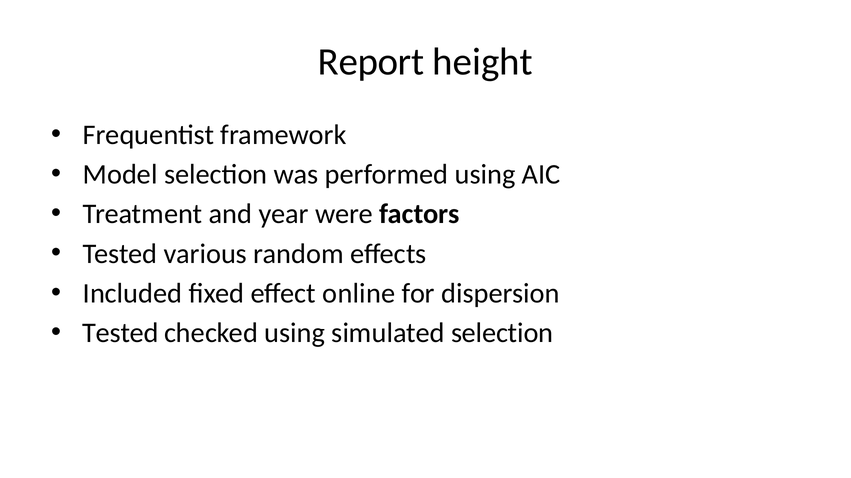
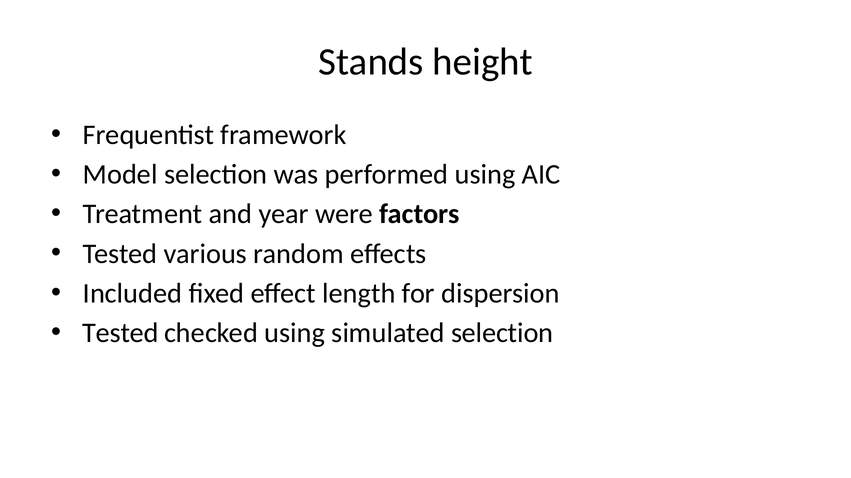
Report: Report -> Stands
online: online -> length
